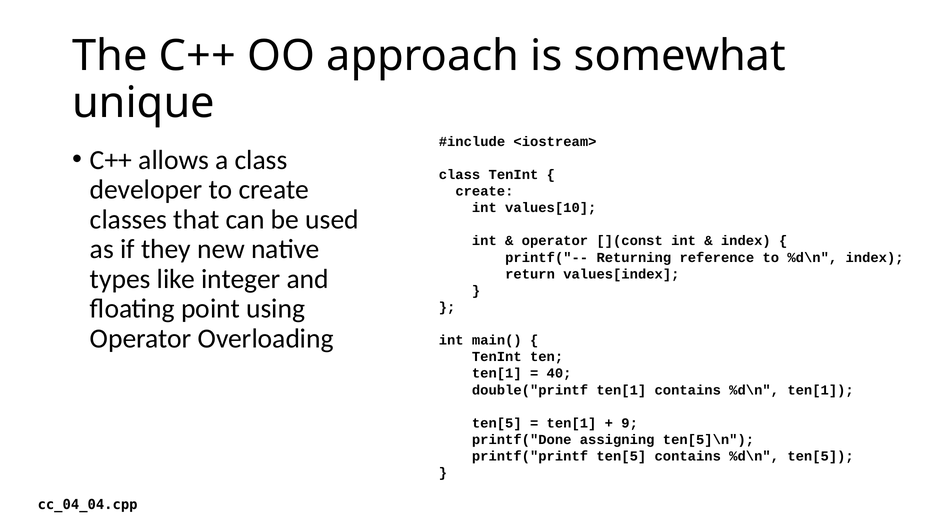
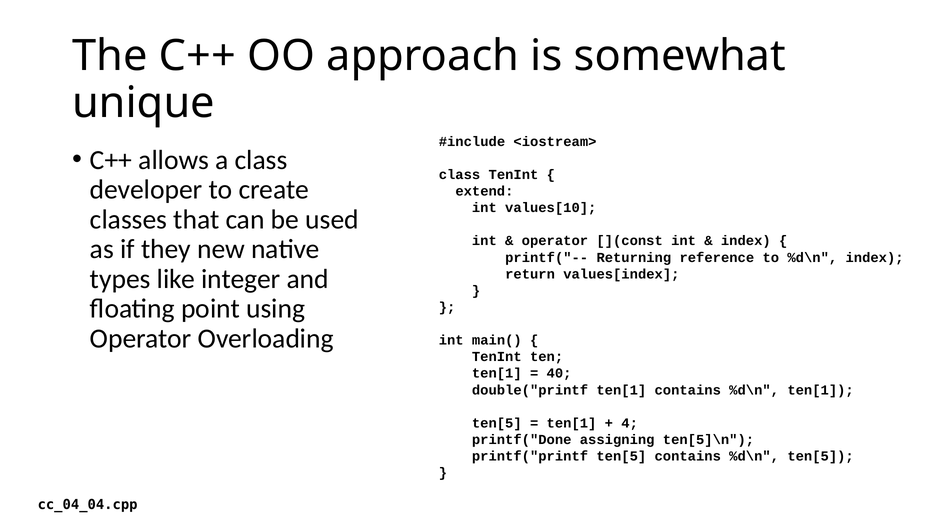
create at (484, 191): create -> extend
9: 9 -> 4
